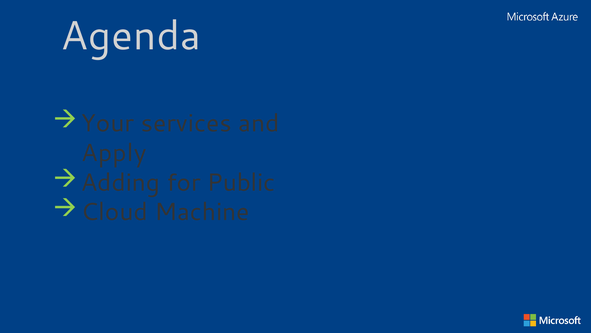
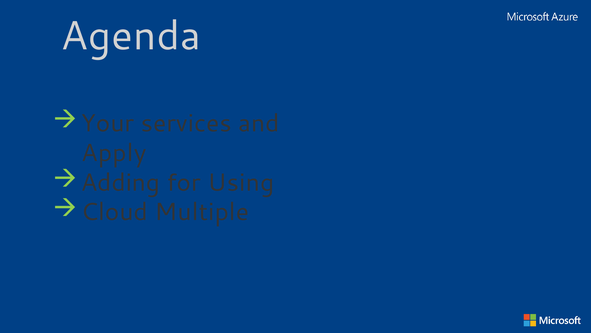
Public: Public -> Using
Machine: Machine -> Multiple
